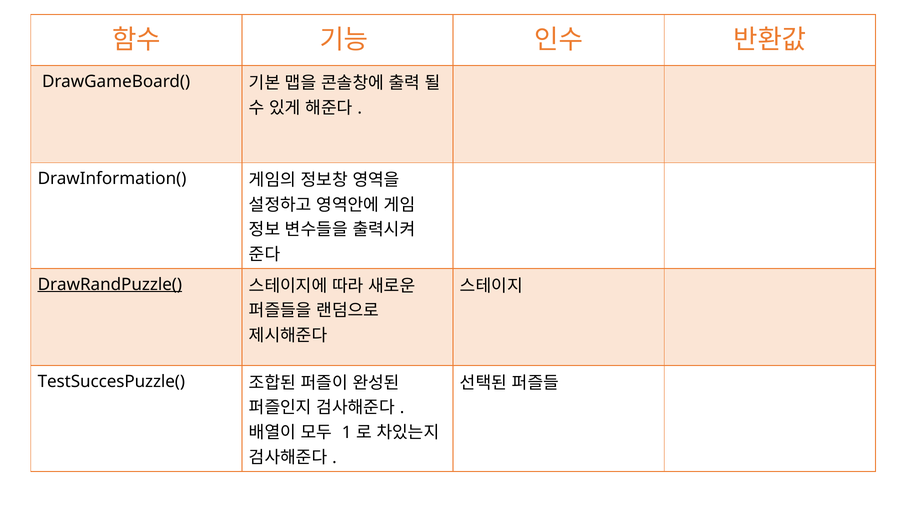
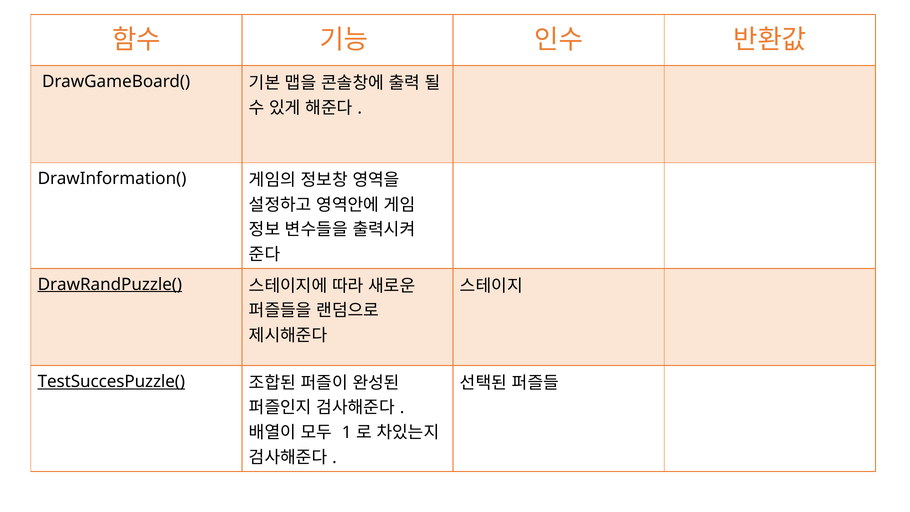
TestSuccesPuzzle( underline: none -> present
